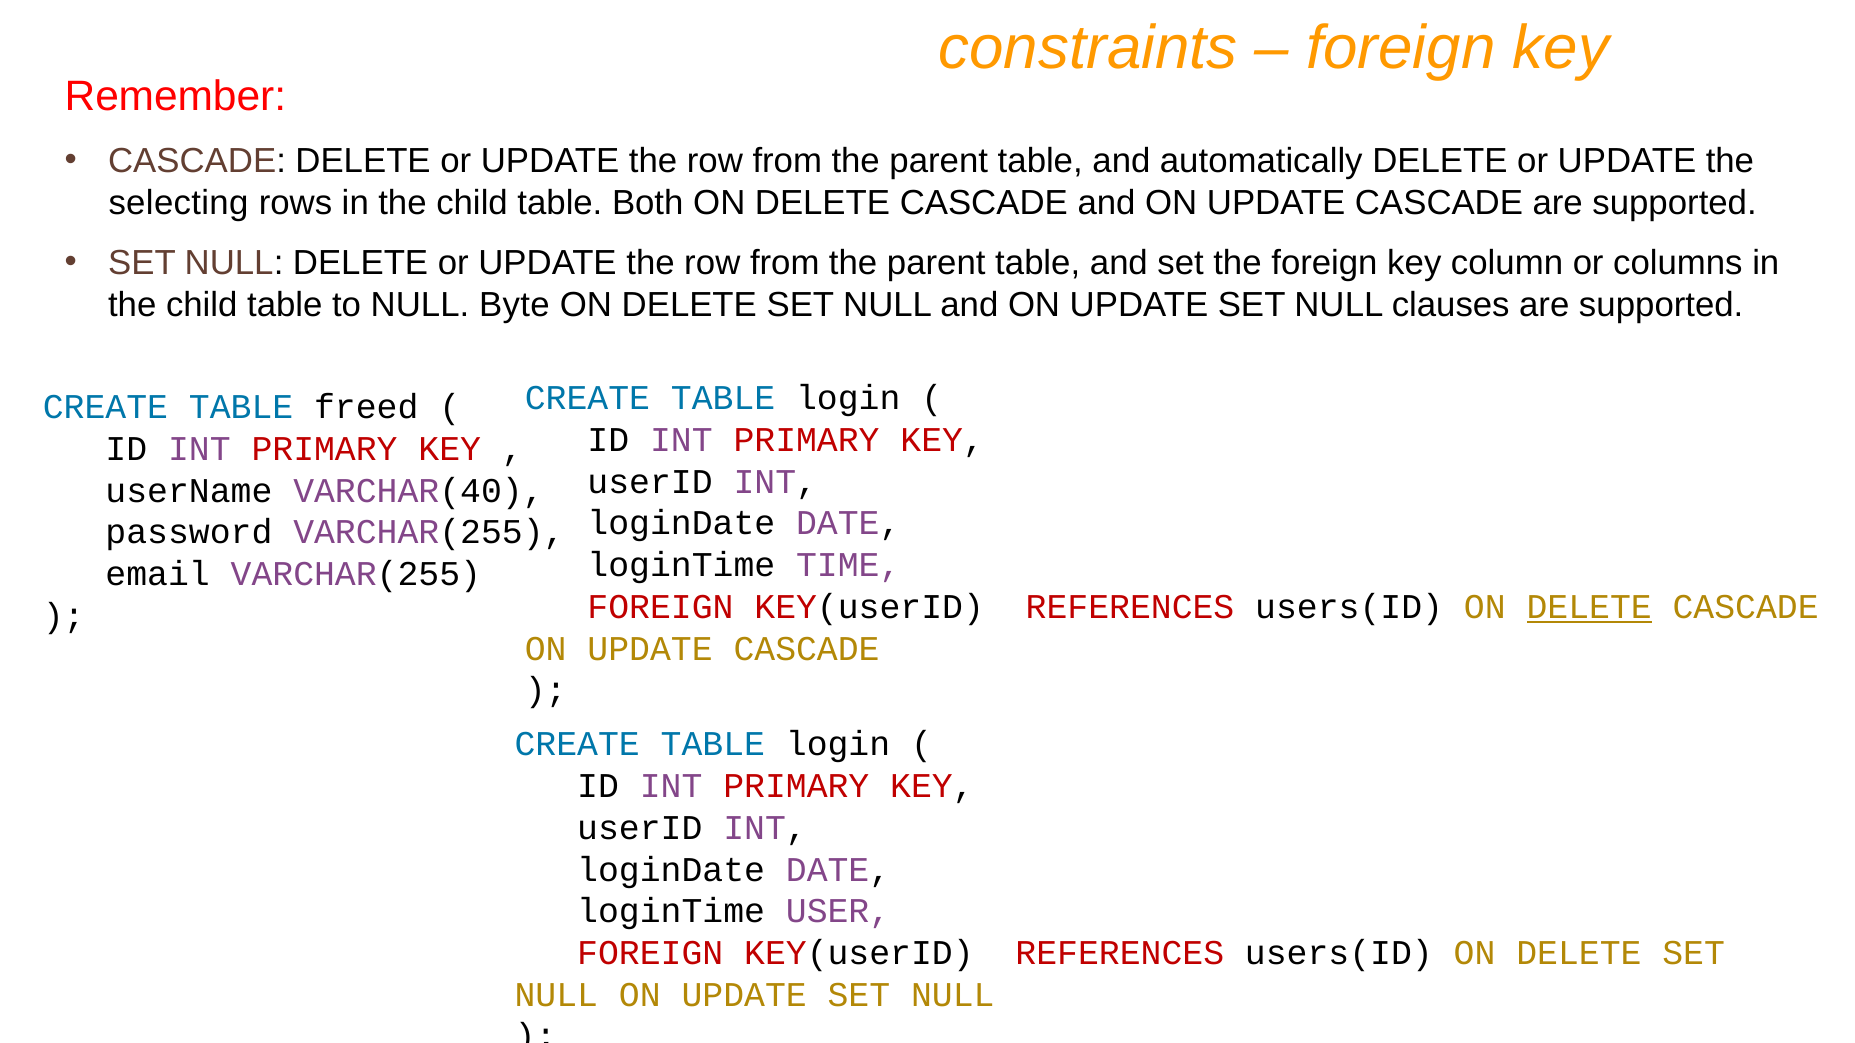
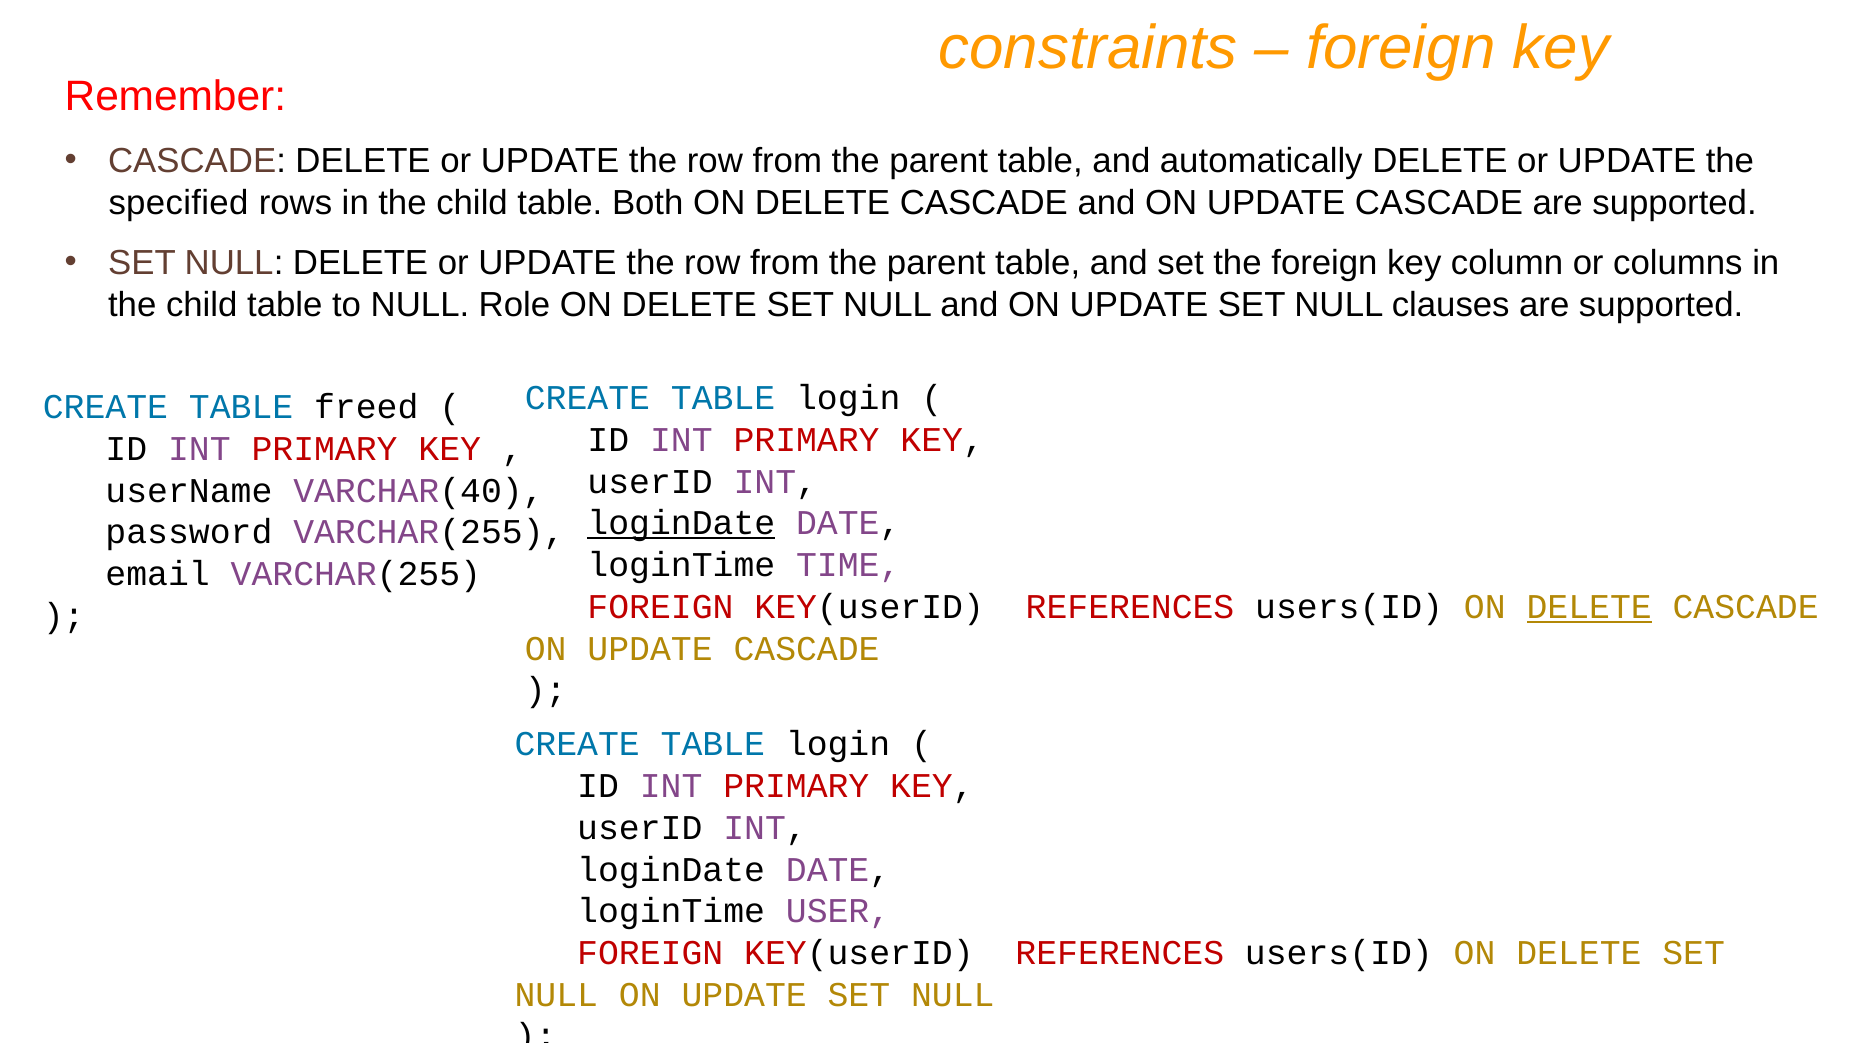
selecting: selecting -> specified
Byte: Byte -> Role
loginDate at (681, 524) underline: none -> present
